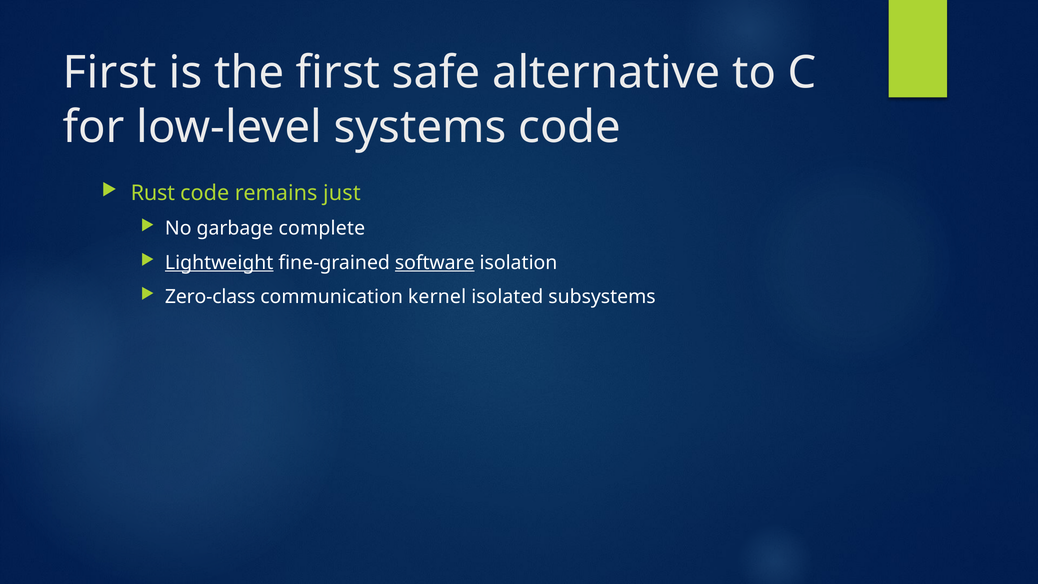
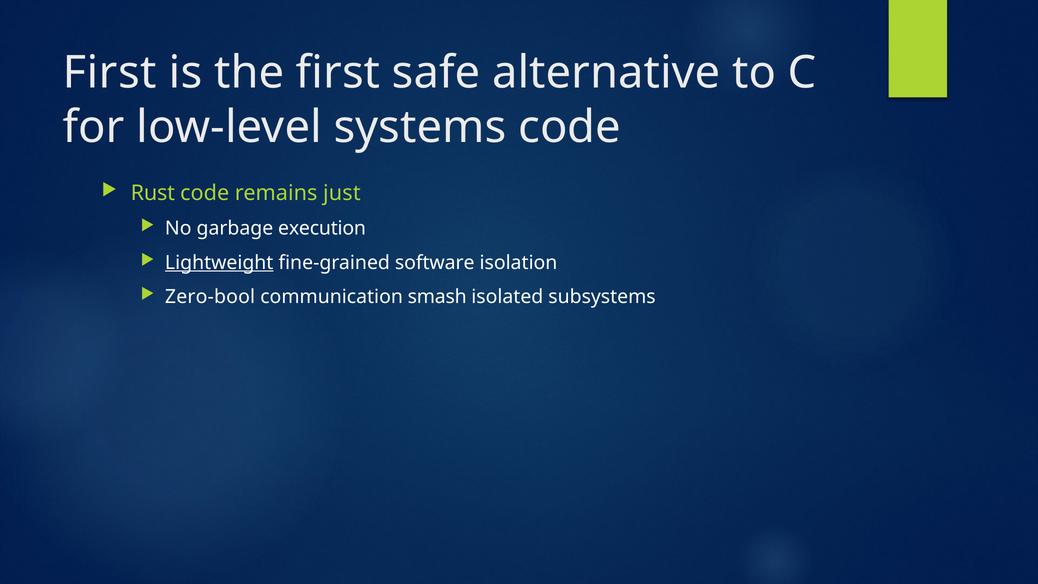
complete: complete -> execution
software underline: present -> none
Zero-class: Zero-class -> Zero-bool
kernel: kernel -> smash
